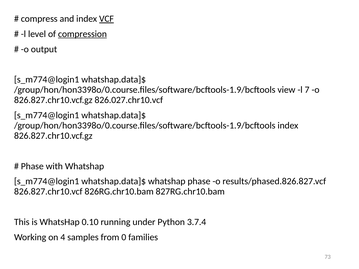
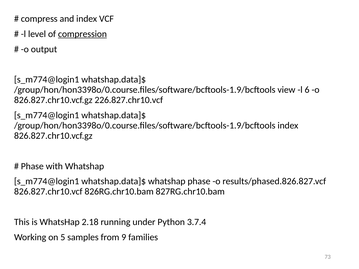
VCF underline: present -> none
7: 7 -> 6
826.027.chr10.vcf: 826.027.chr10.vcf -> 226.827.chr10.vcf
0.10: 0.10 -> 2.18
4: 4 -> 5
0: 0 -> 9
